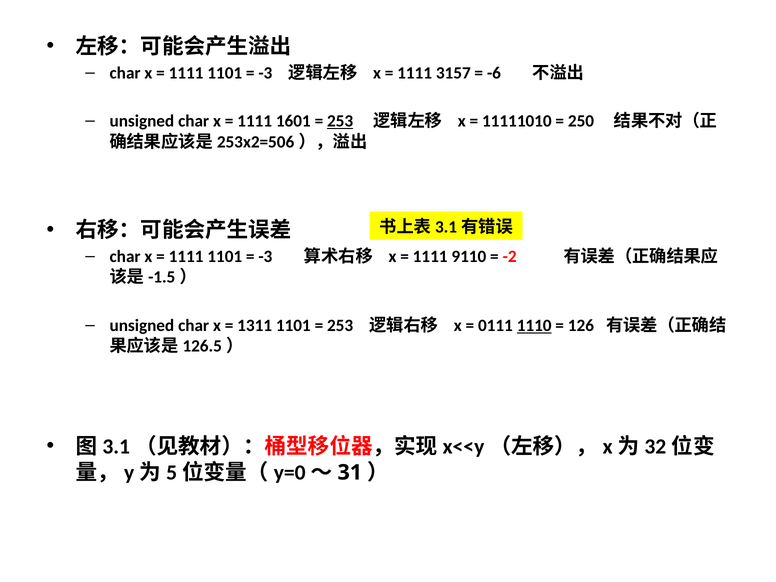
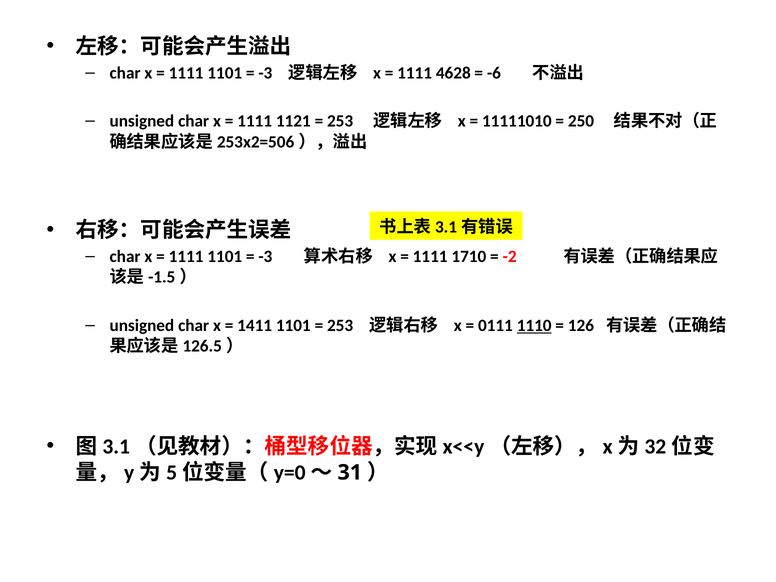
3157: 3157 -> 4628
1601: 1601 -> 1121
253 at (340, 121) underline: present -> none
9110: 9110 -> 1710
1311: 1311 -> 1411
